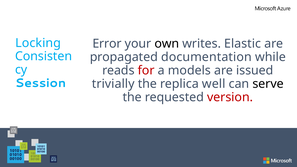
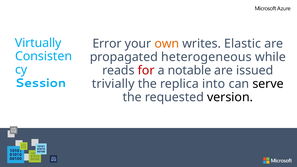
Locking: Locking -> Virtually
own colour: black -> orange
documentation: documentation -> heterogeneous
models: models -> notable
well: well -> into
version colour: red -> black
